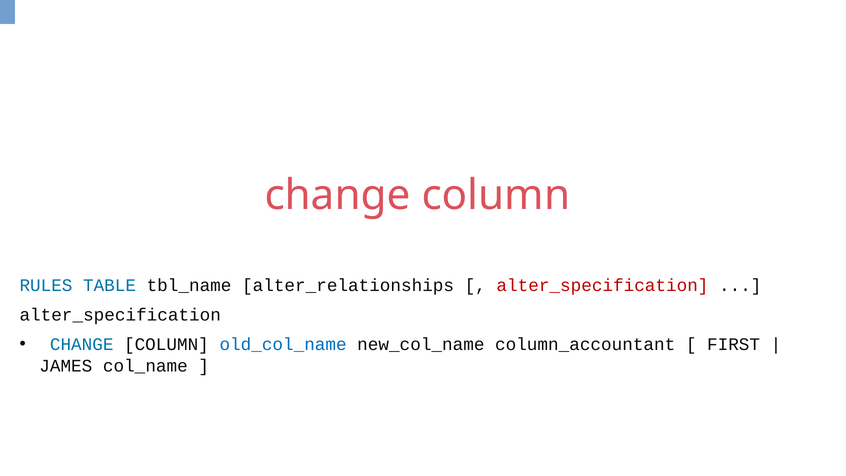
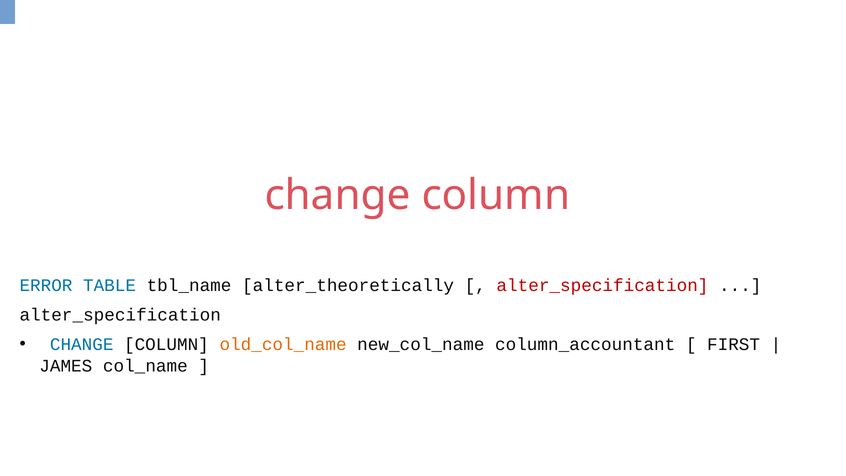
RULES: RULES -> ERROR
alter_relationships: alter_relationships -> alter_theoretically
old_col_name colour: blue -> orange
